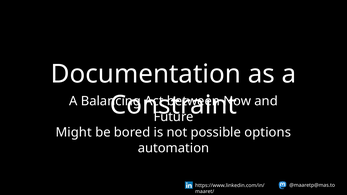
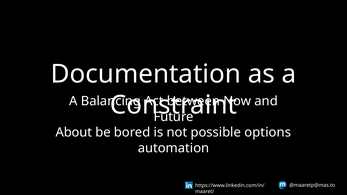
Might: Might -> About
